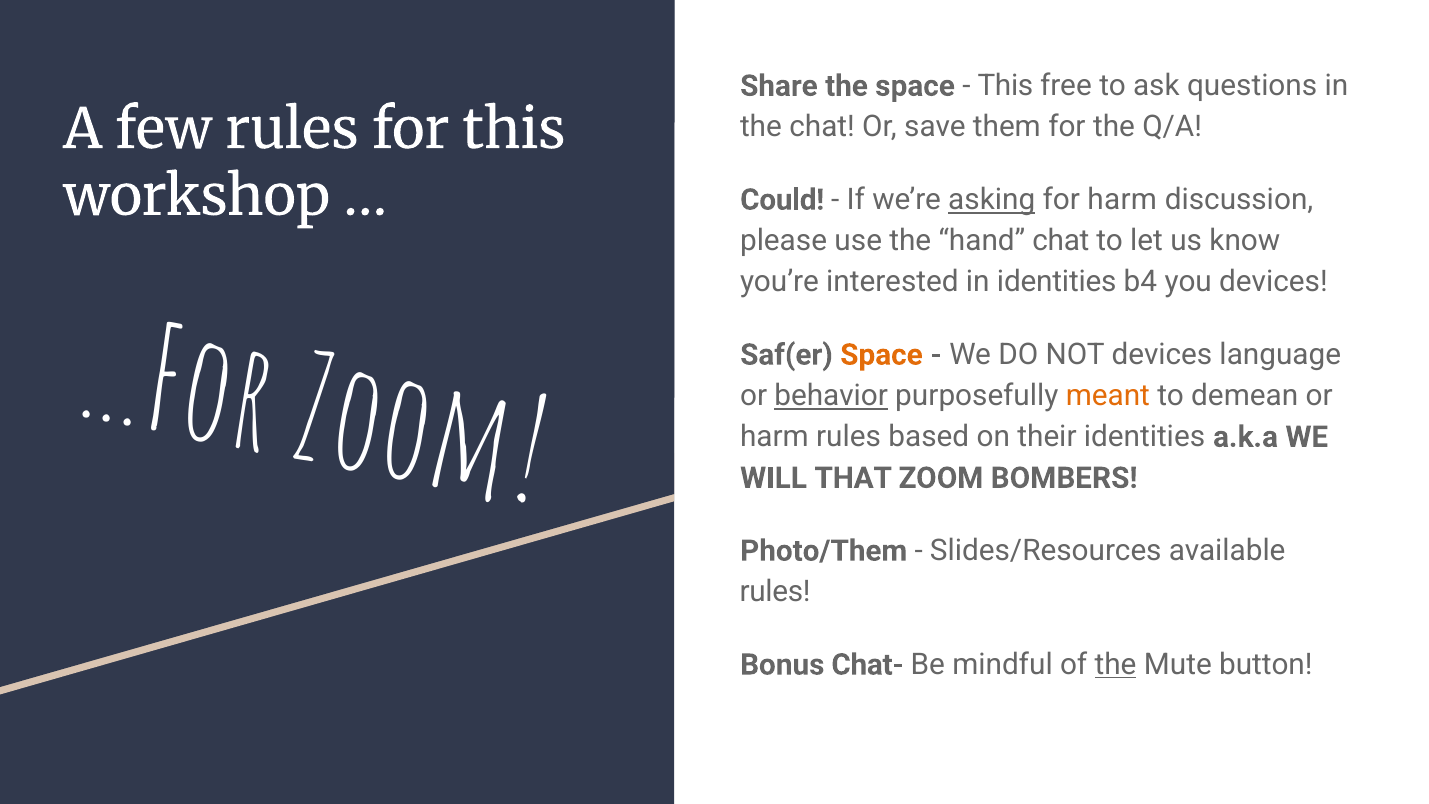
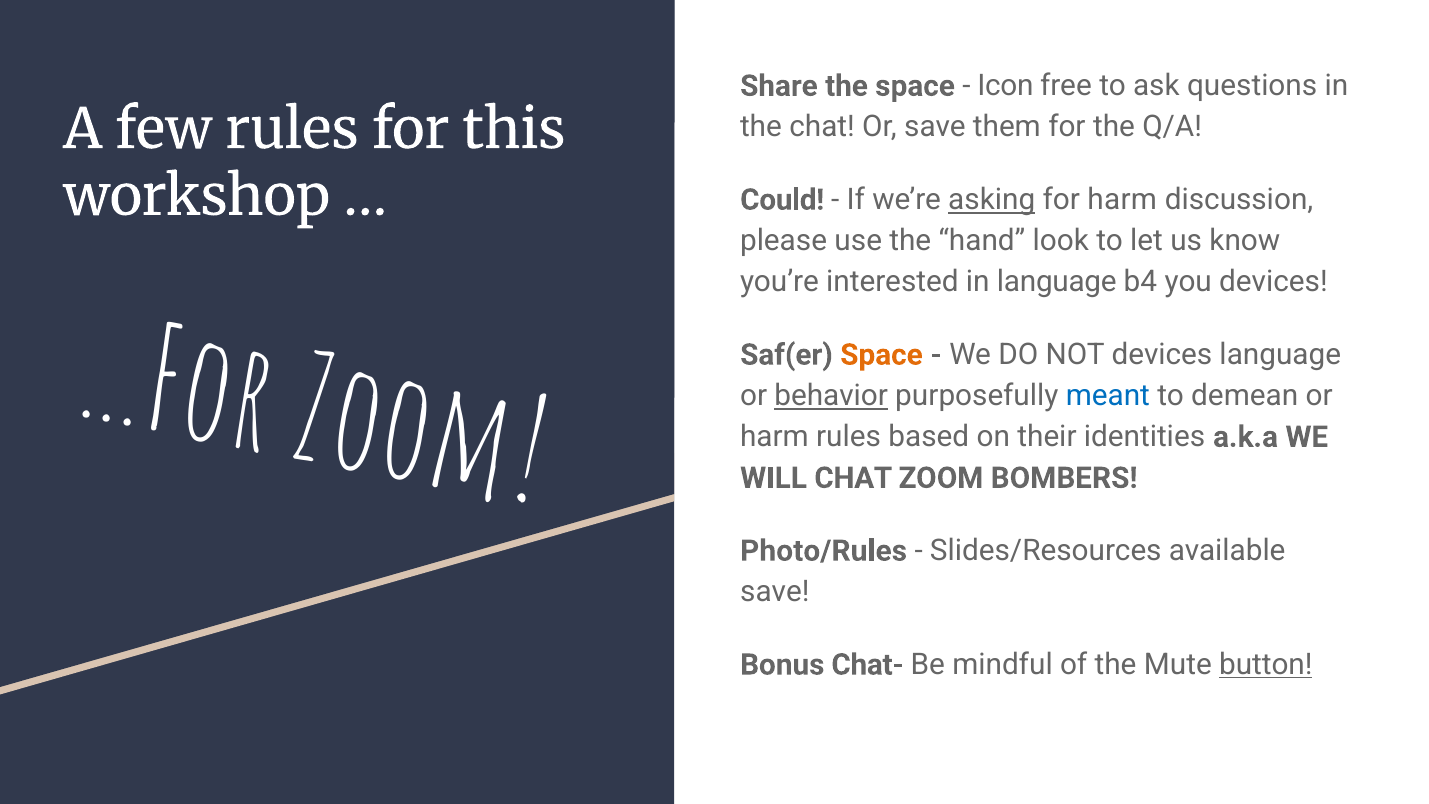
This at (1005, 86): This -> Icon
hand chat: chat -> look
in identities: identities -> language
meant colour: orange -> blue
WILL THAT: THAT -> CHAT
Photo/Them: Photo/Them -> Photo/Rules
rules at (775, 592): rules -> save
the at (1116, 665) underline: present -> none
button underline: none -> present
